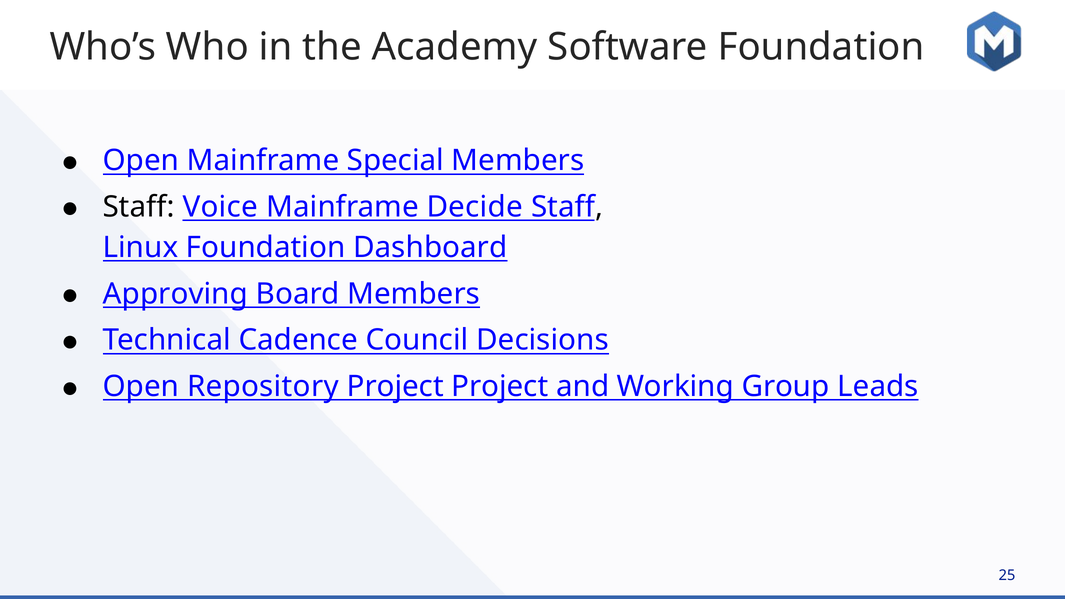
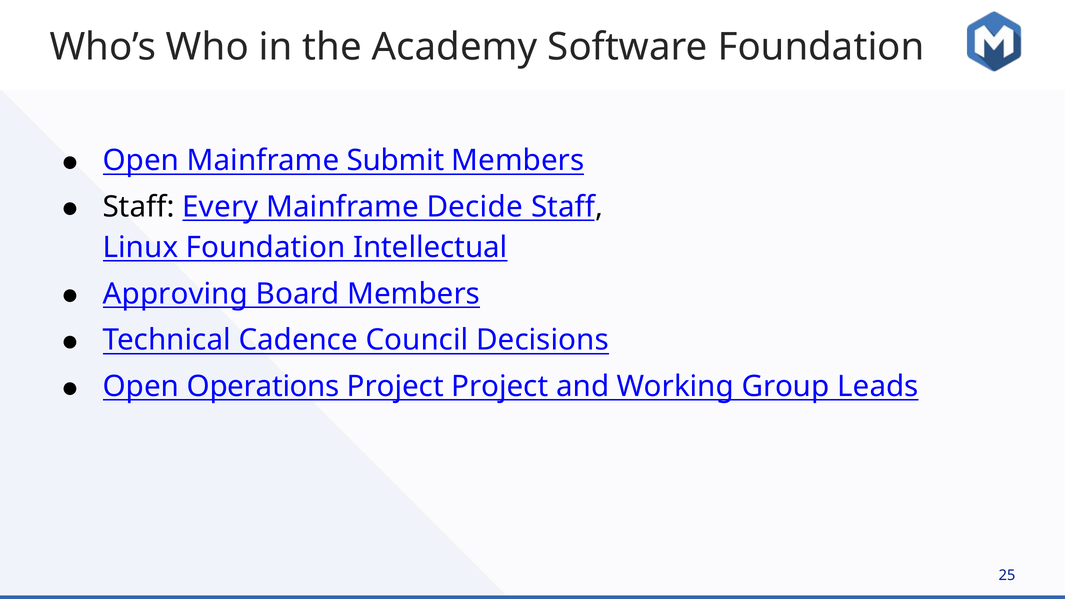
Special: Special -> Submit
Voice: Voice -> Every
Dashboard: Dashboard -> Intellectual
Repository: Repository -> Operations
